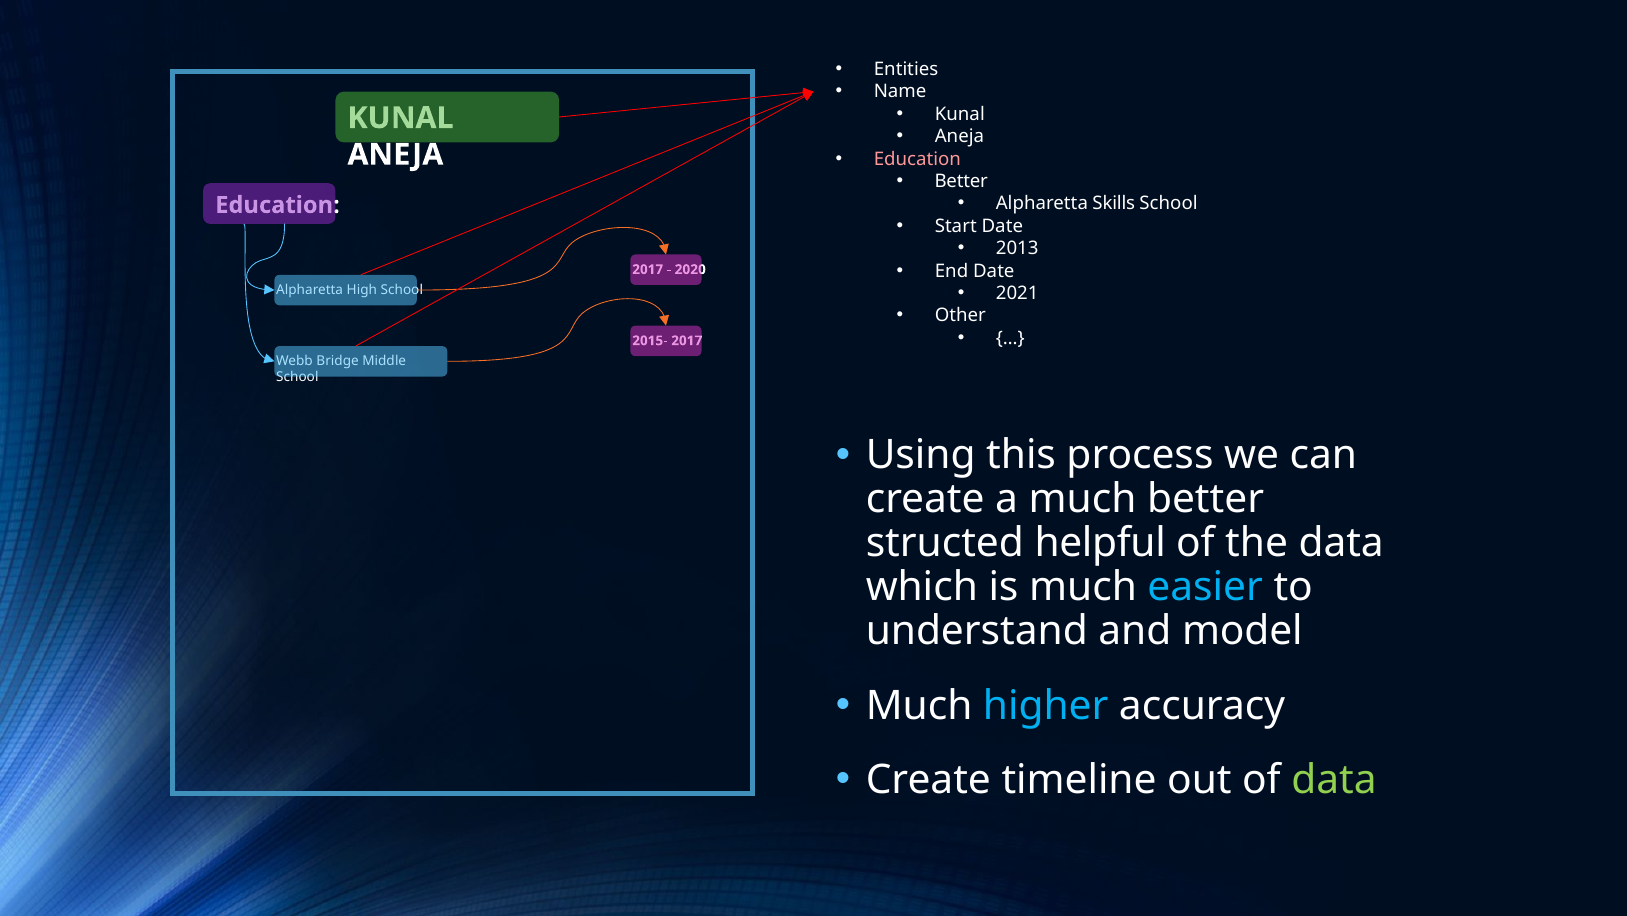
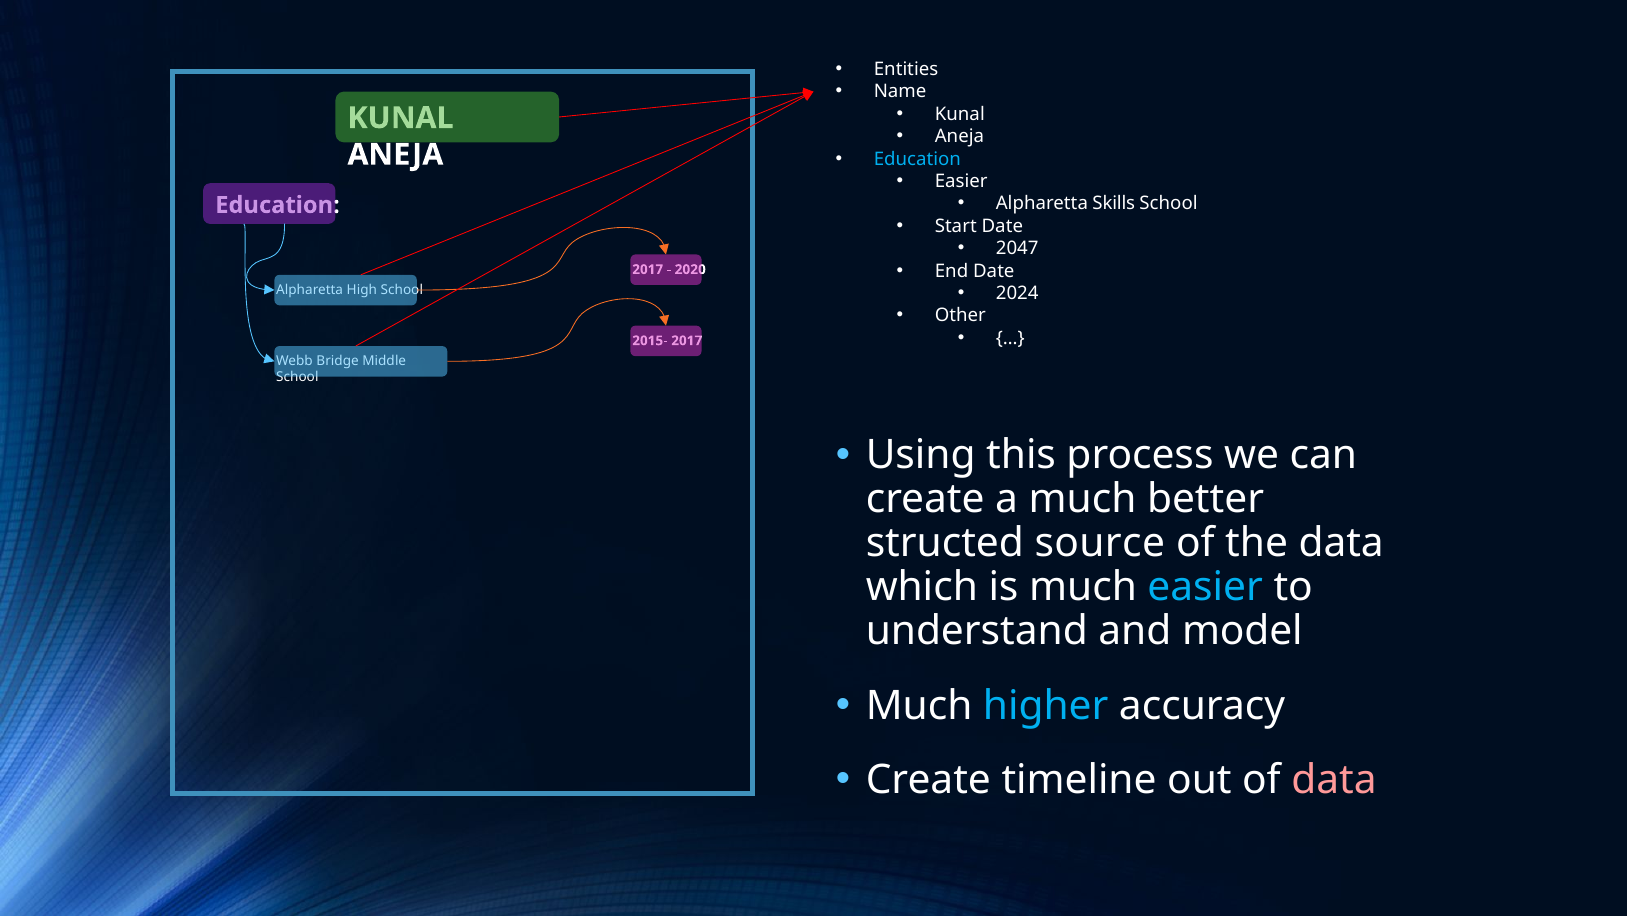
Education at (917, 159) colour: pink -> light blue
Better at (961, 181): Better -> Easier
2013: 2013 -> 2047
2021: 2021 -> 2024
helpful: helpful -> source
data at (1334, 780) colour: light green -> pink
